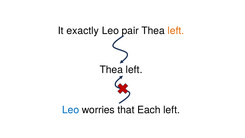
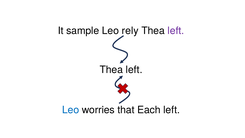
exactly: exactly -> sample
pair: pair -> rely
left at (176, 31) colour: orange -> purple
